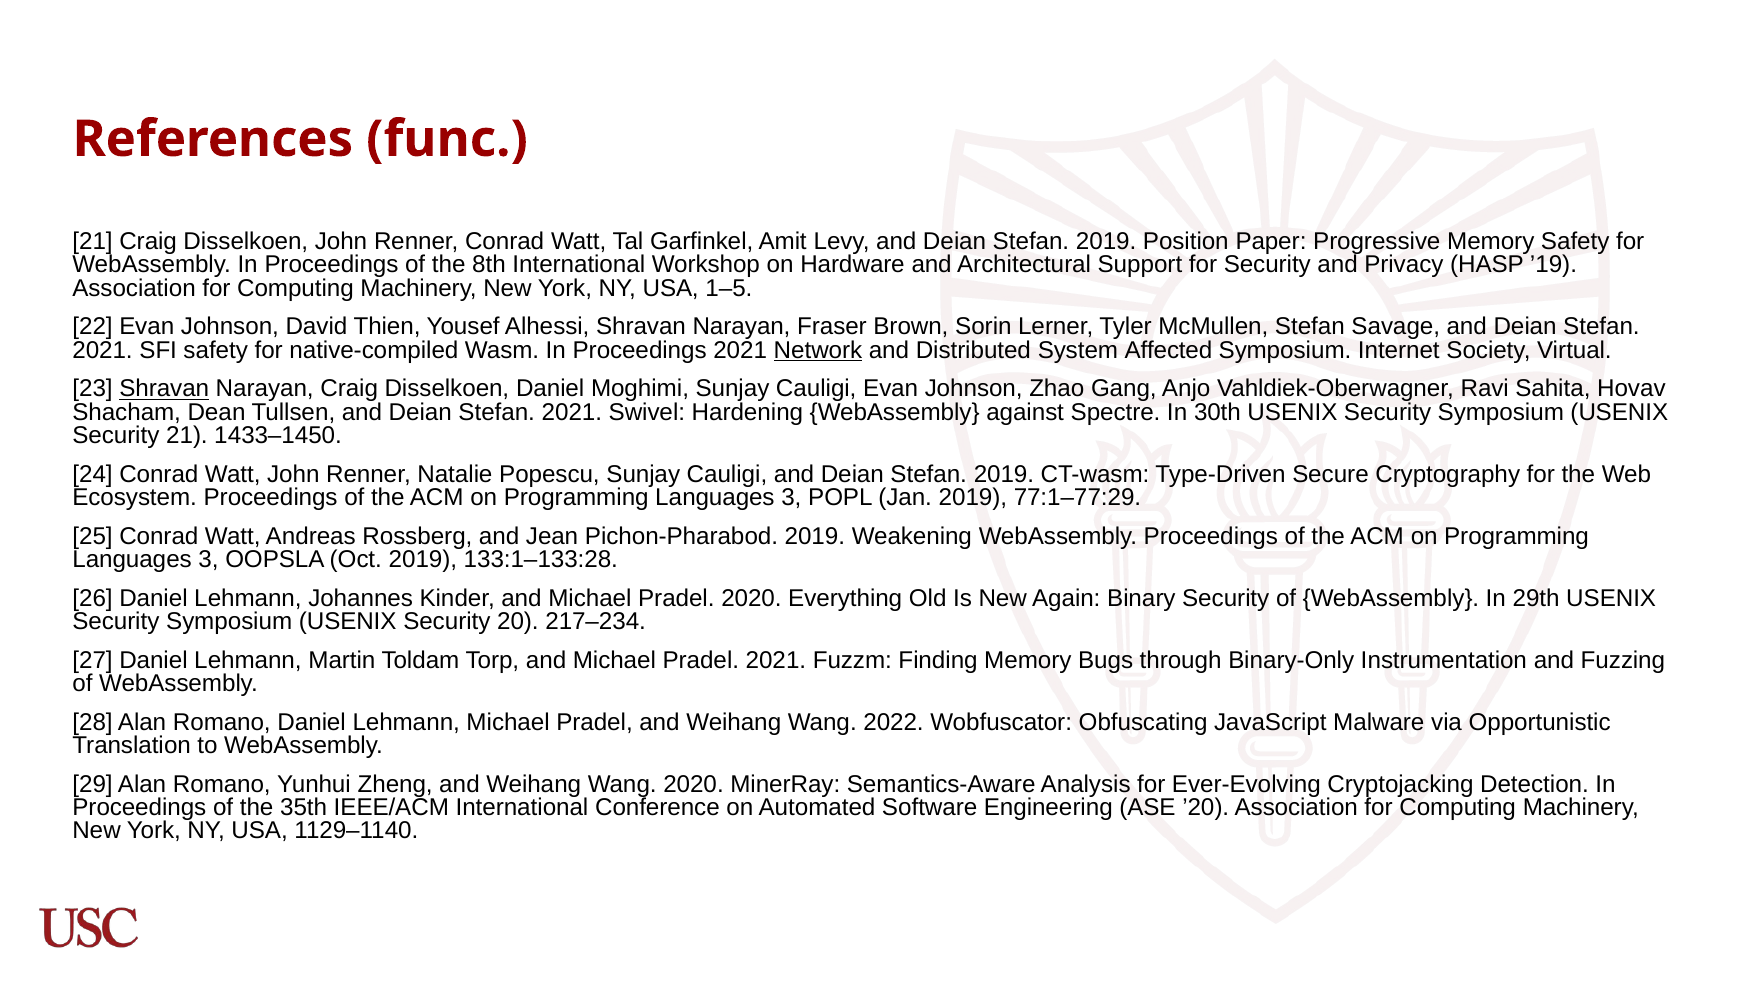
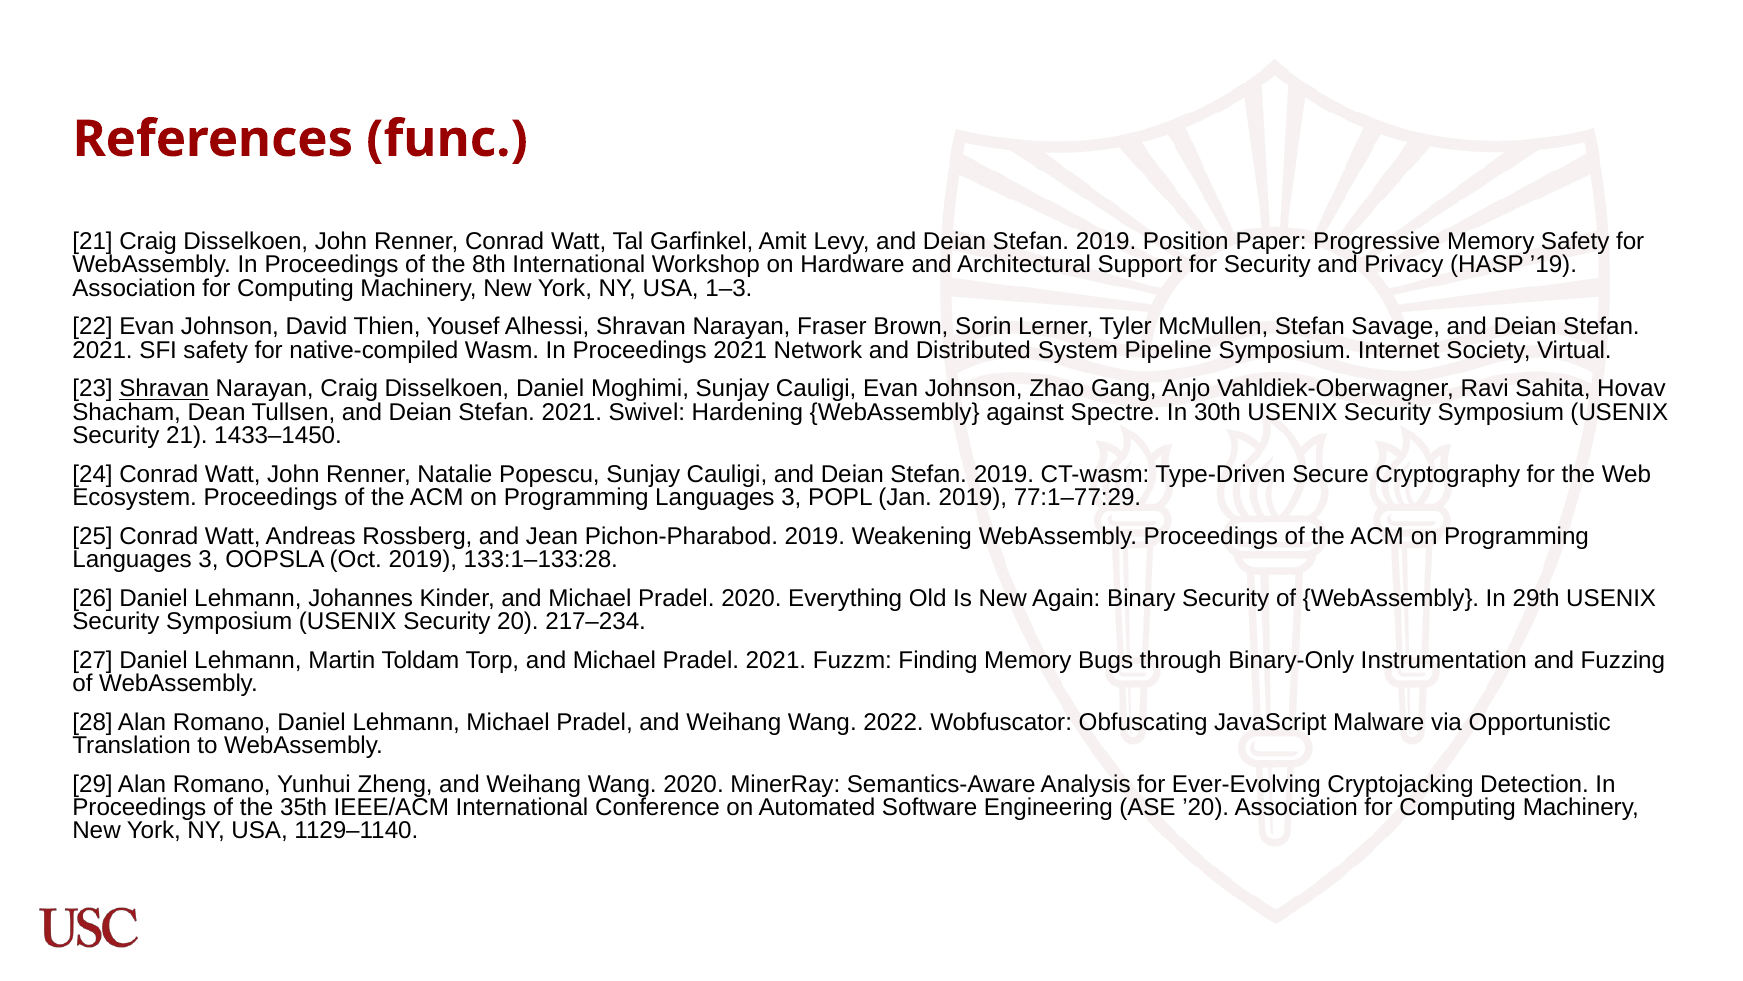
1–5: 1–5 -> 1–3
Network underline: present -> none
Affected: Affected -> Pipeline
